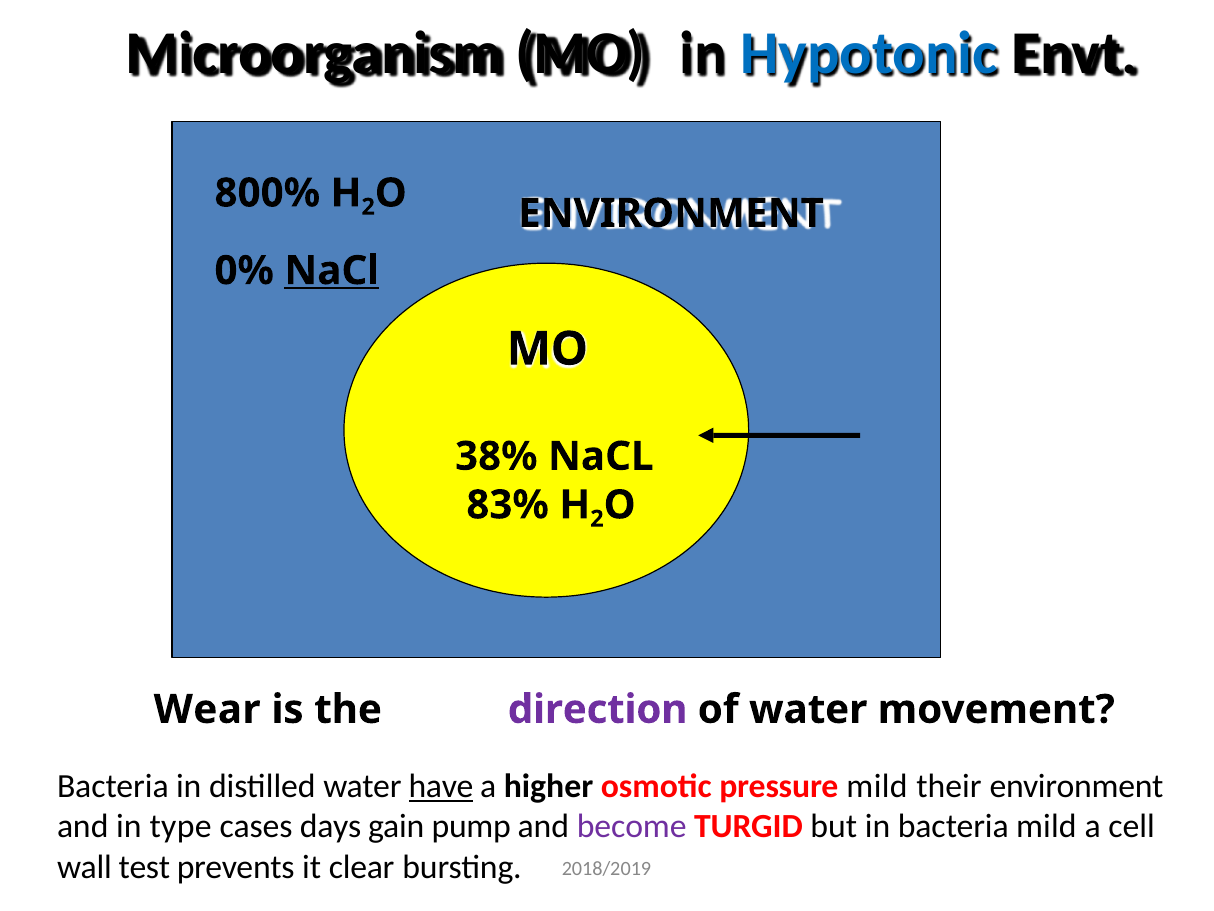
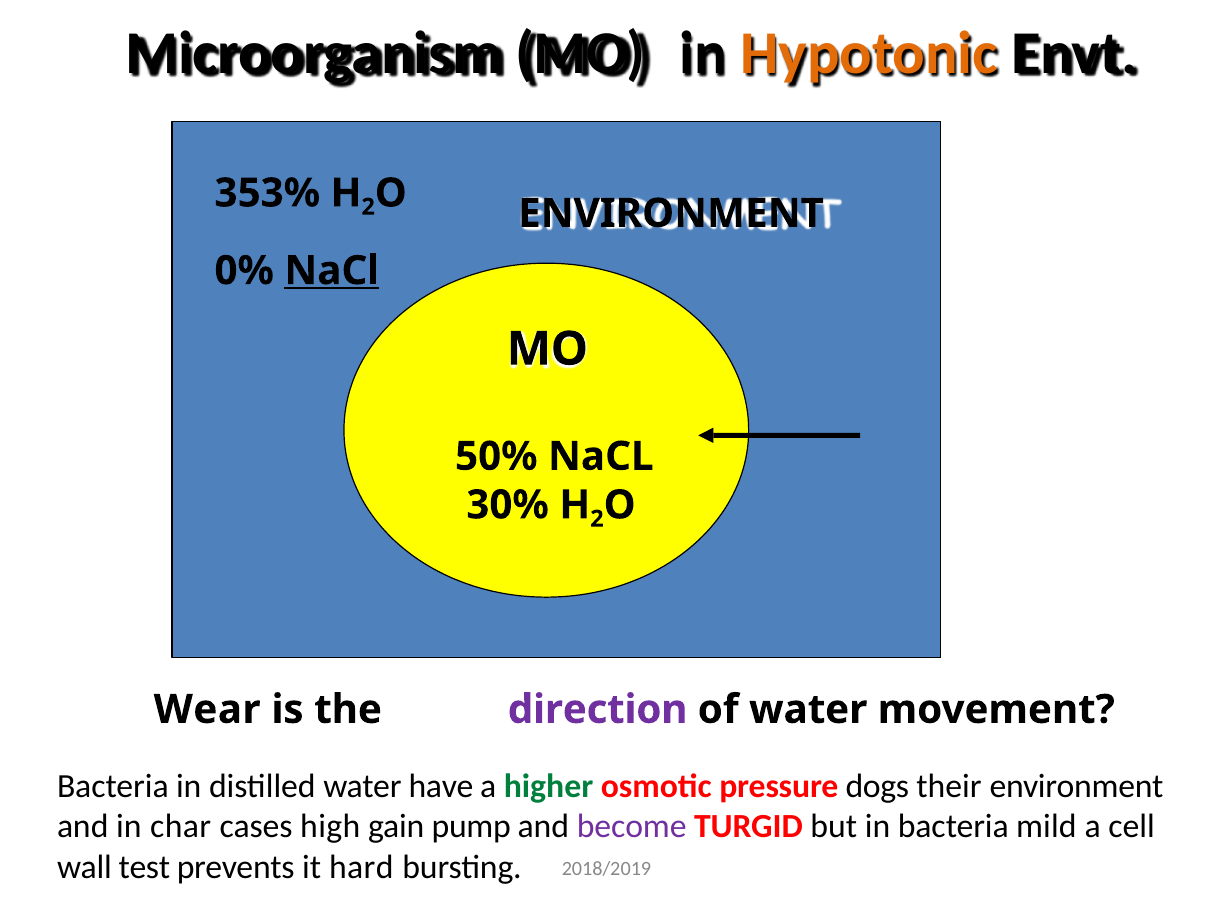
Hypotonic colour: blue -> orange
800%: 800% -> 353%
38%: 38% -> 50%
83%: 83% -> 30%
have underline: present -> none
higher colour: black -> green
pressure mild: mild -> dogs
type: type -> char
days: days -> high
clear: clear -> hard
